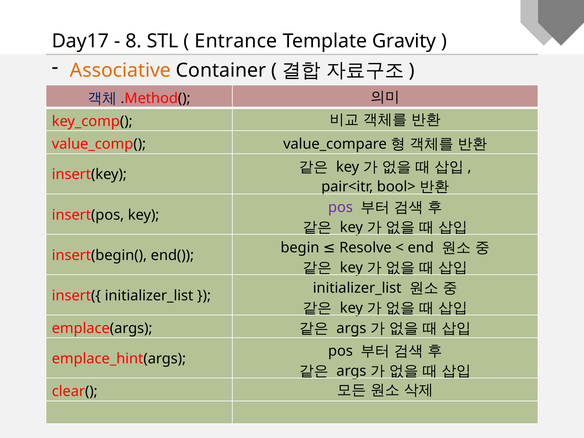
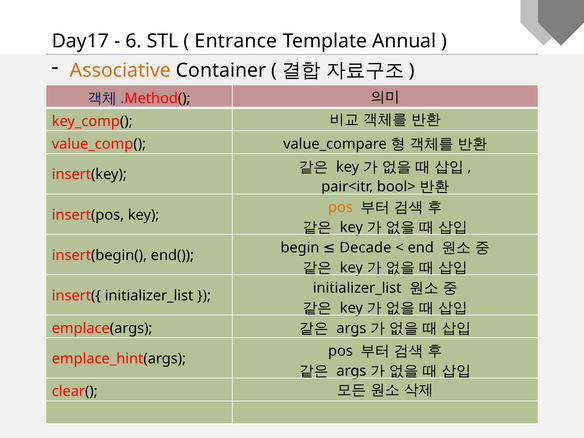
8: 8 -> 6
Gravity: Gravity -> Annual
pos at (340, 207) colour: purple -> orange
Resolve: Resolve -> Decade
